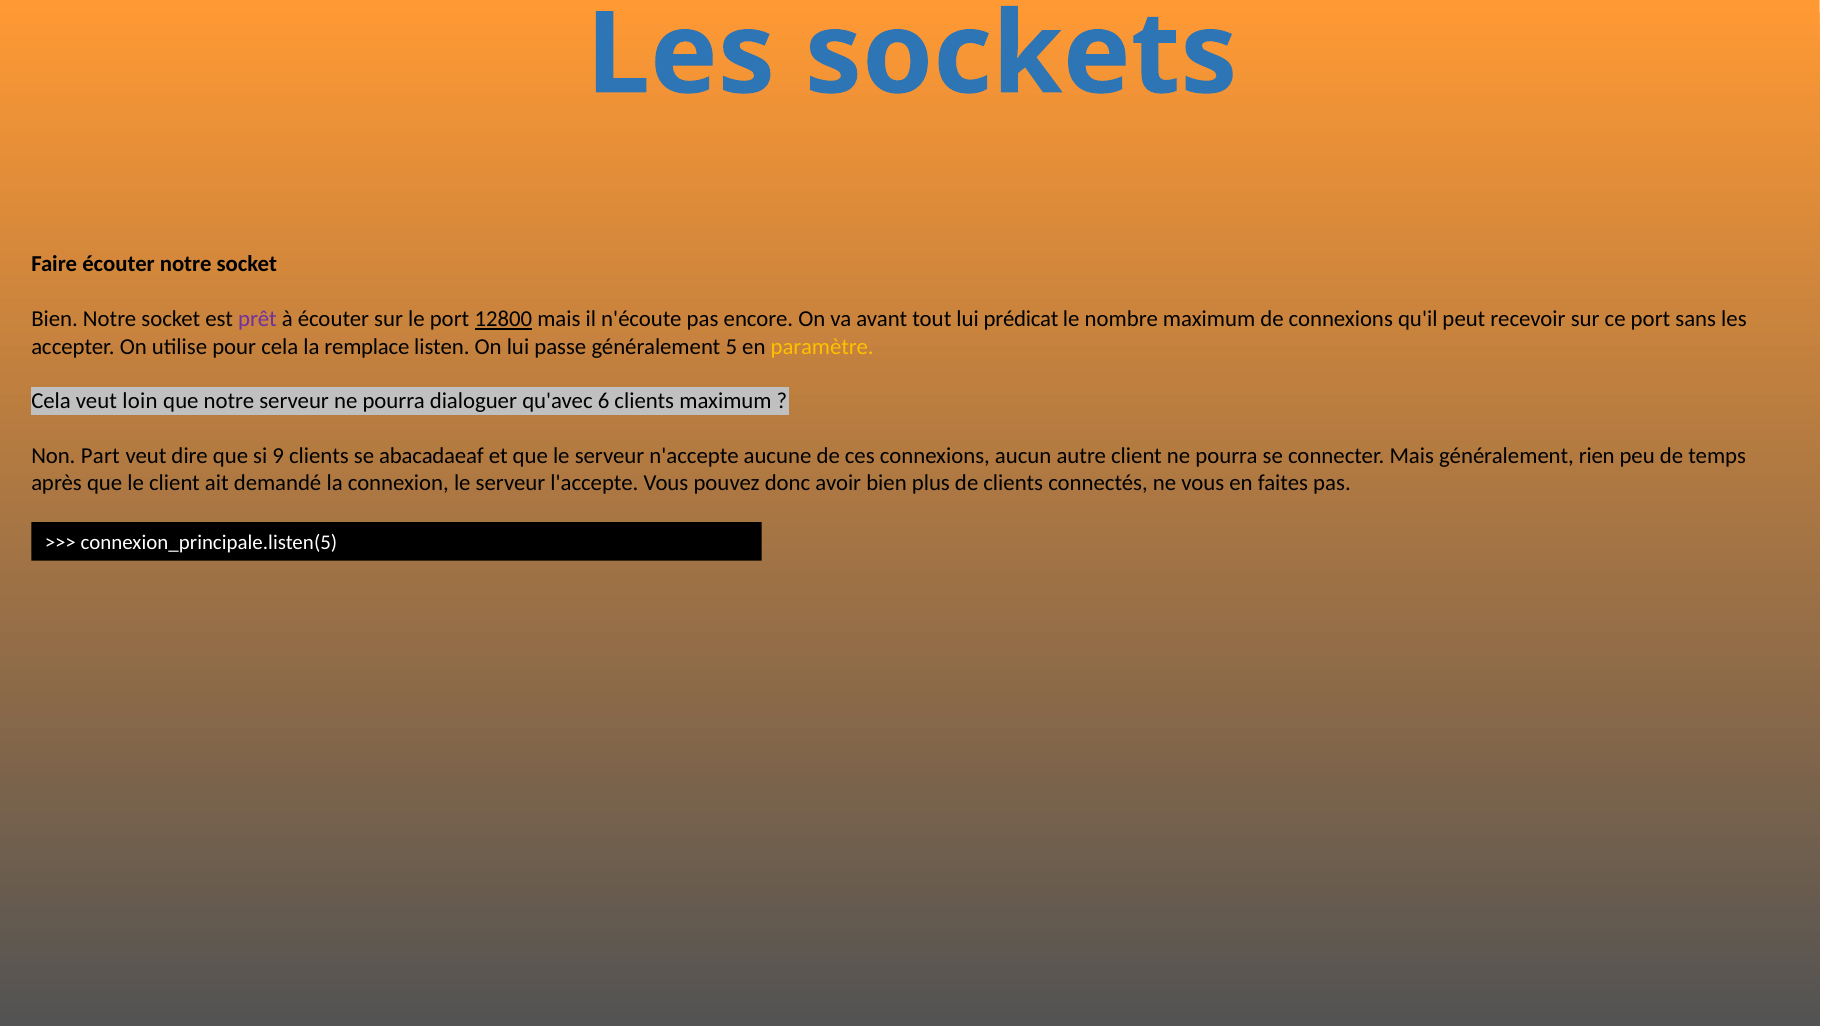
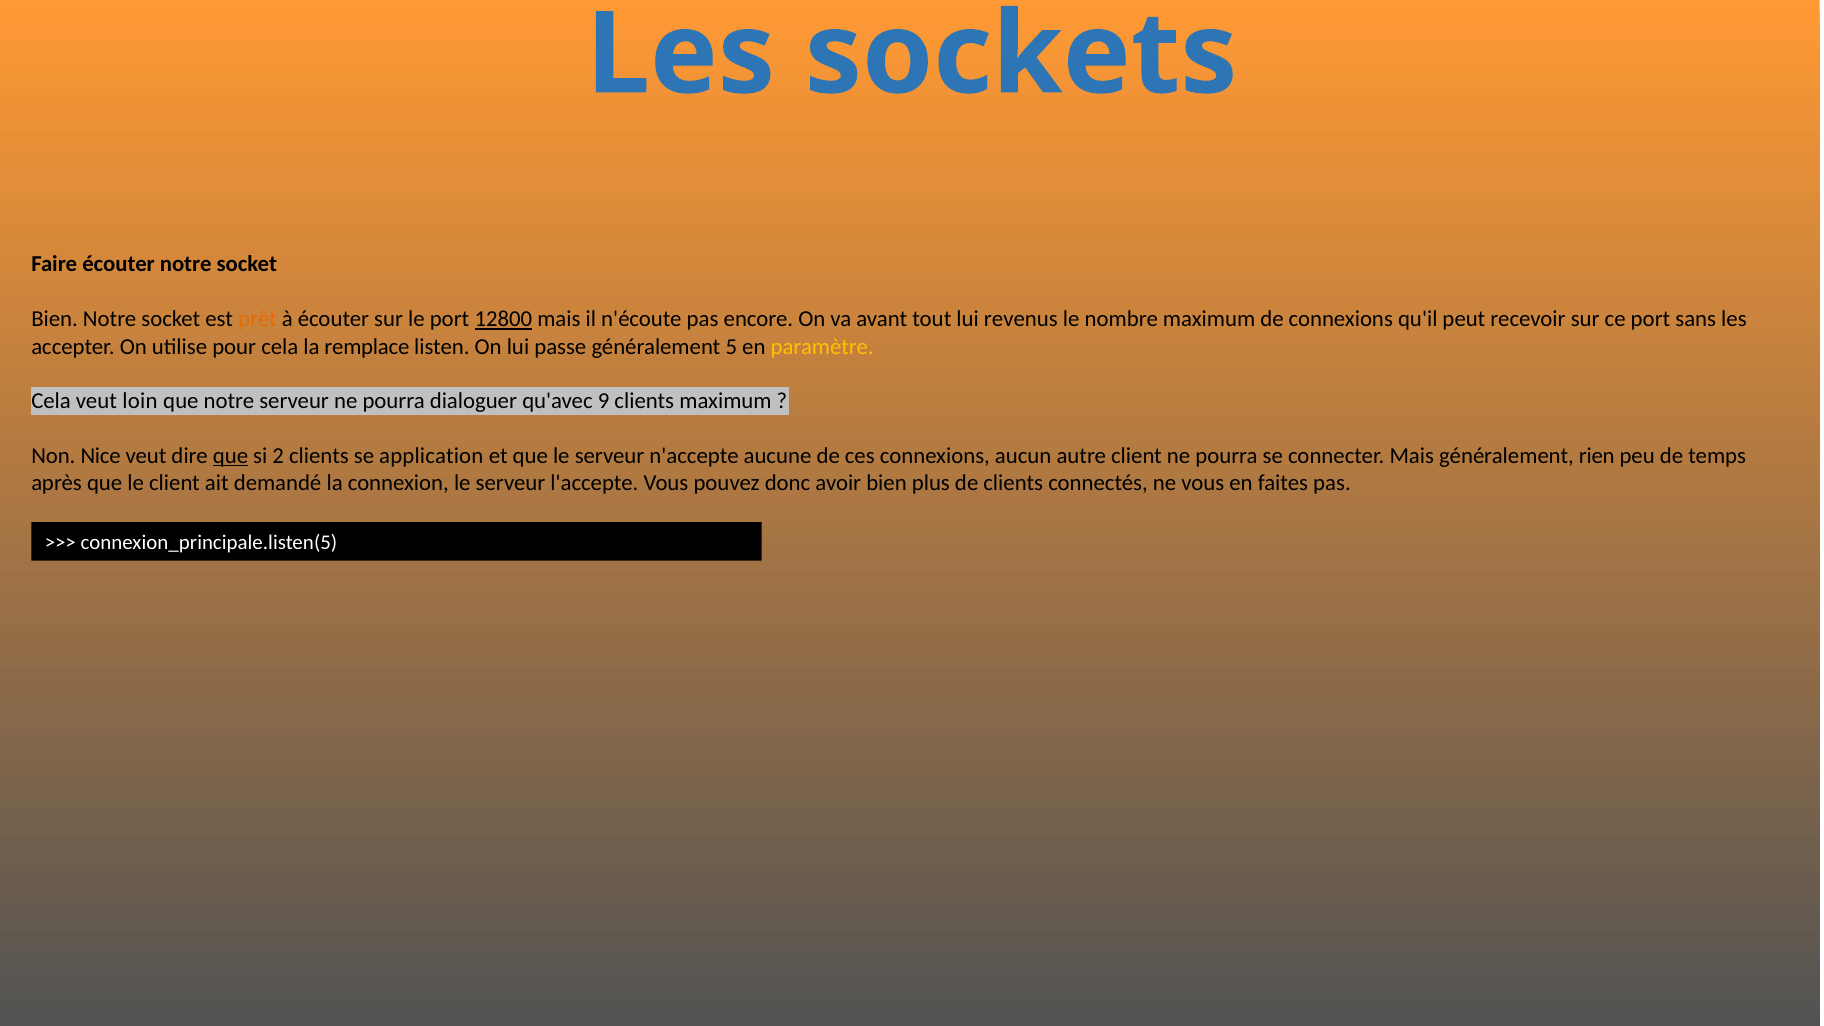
prêt colour: purple -> orange
prédicat: prédicat -> revenus
6: 6 -> 9
Part: Part -> Nice
que at (230, 456) underline: none -> present
9: 9 -> 2
abacadaeaf: abacadaeaf -> application
